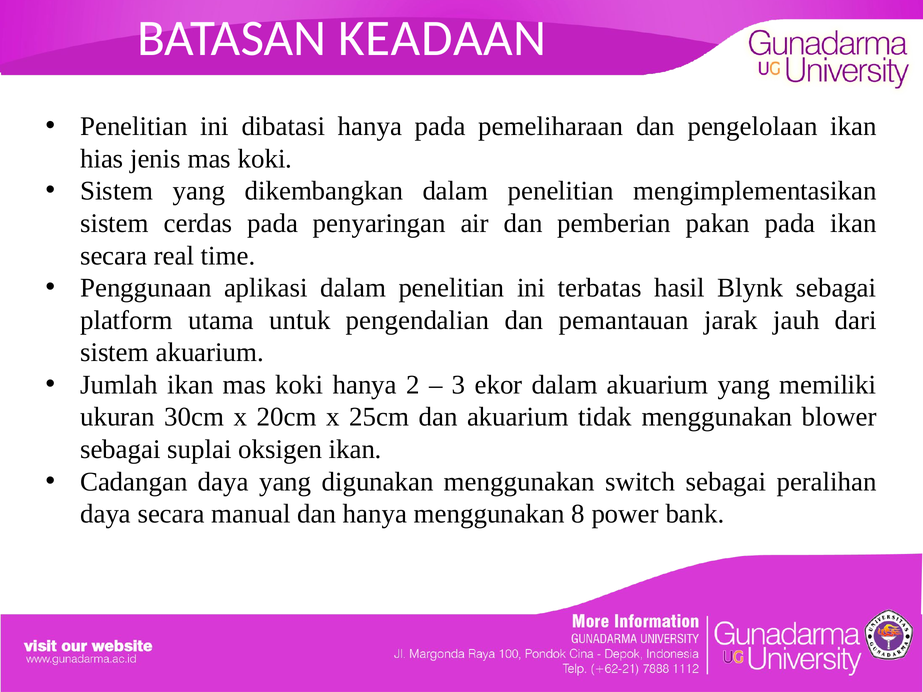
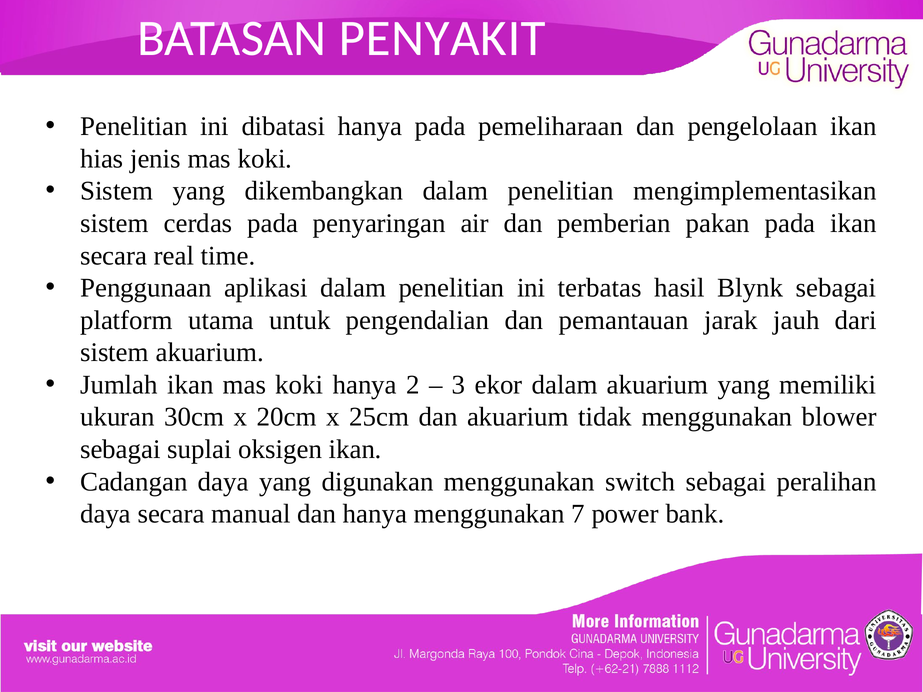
KEADAAN: KEADAAN -> PENYAKIT
8: 8 -> 7
